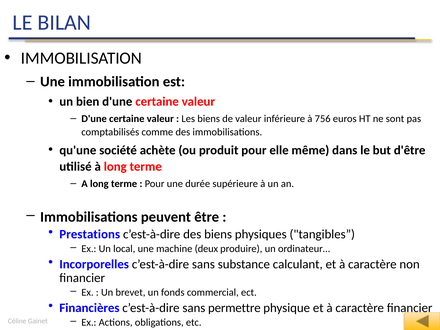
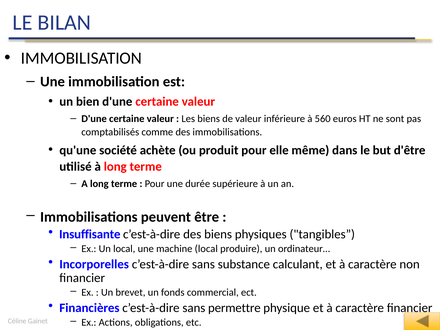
756: 756 -> 560
Prestations: Prestations -> Insuffisante
machine deux: deux -> local
